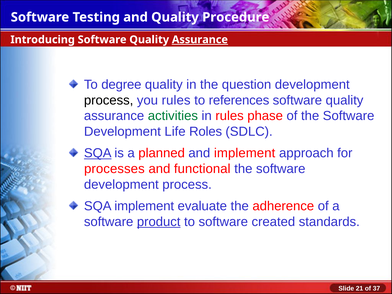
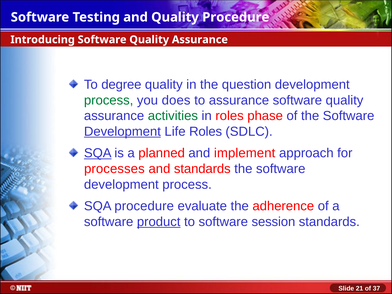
Assurance at (200, 40) underline: present -> none
process at (109, 100) colour: black -> green
you rules: rules -> does
to references: references -> assurance
in rules: rules -> roles
Development at (122, 132) underline: none -> present
and functional: functional -> standards
SQA implement: implement -> procedure
created: created -> session
